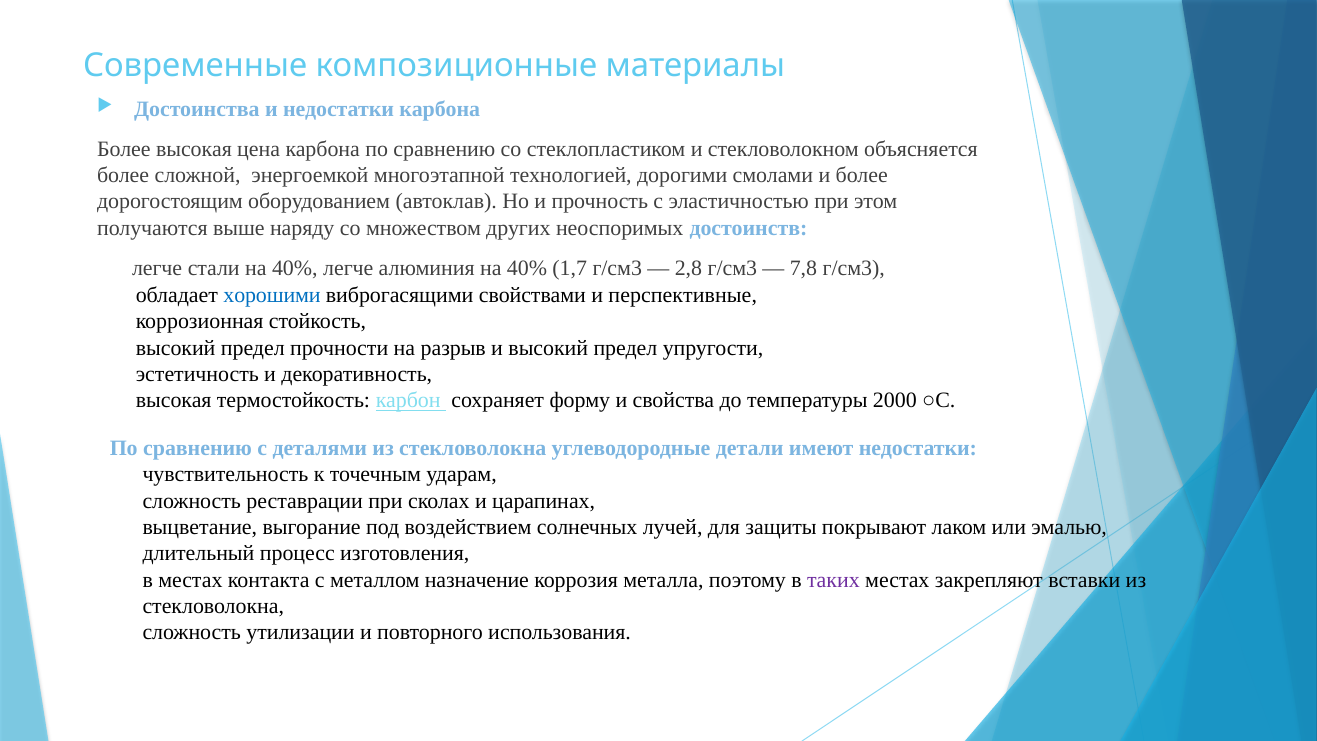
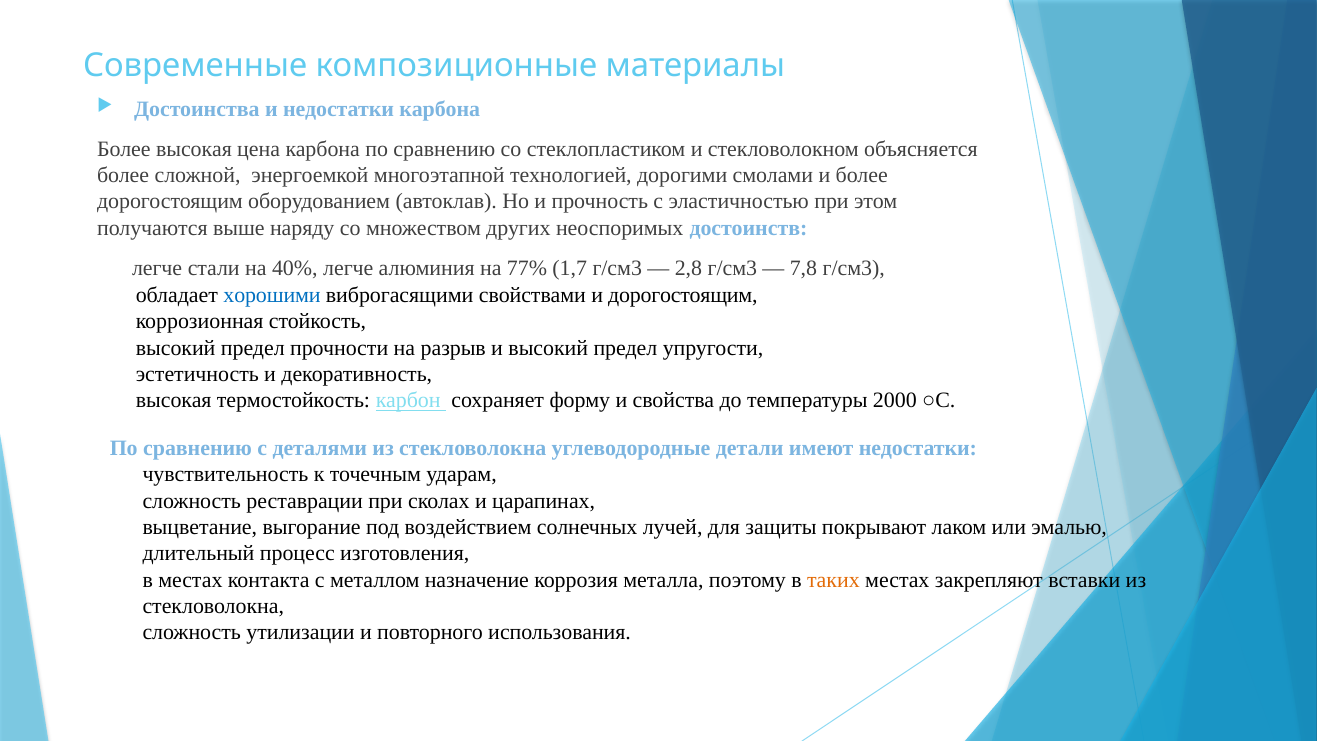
алюминия на 40%: 40% -> 77%
и перспективные: перспективные -> дорогостоящим
таких colour: purple -> orange
